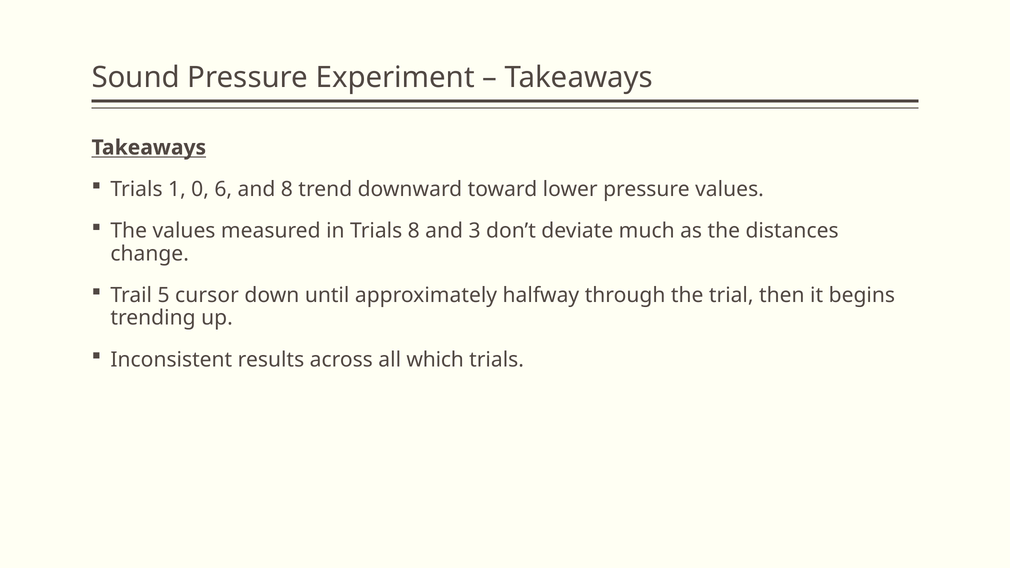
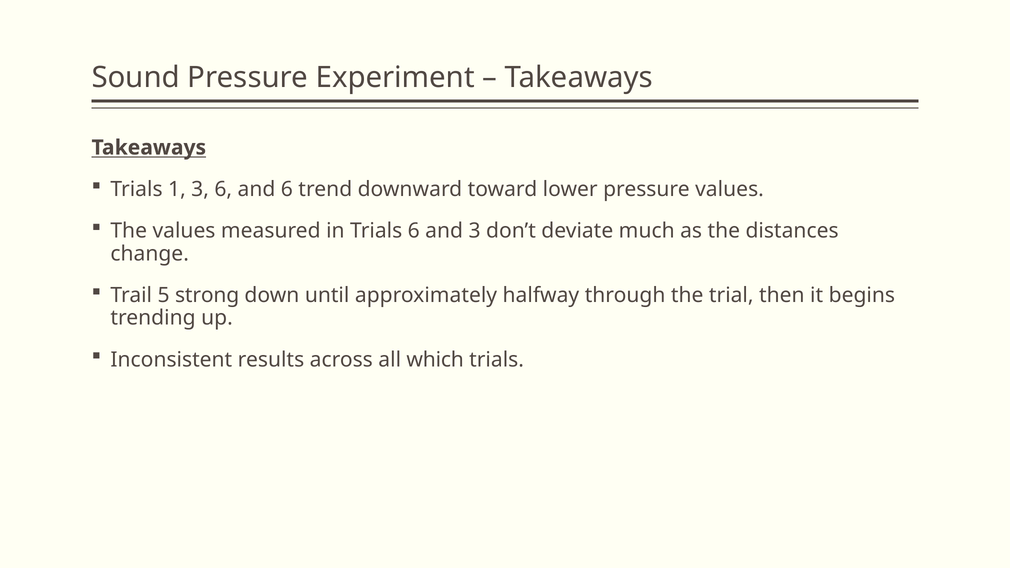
1 0: 0 -> 3
and 8: 8 -> 6
Trials 8: 8 -> 6
cursor: cursor -> strong
